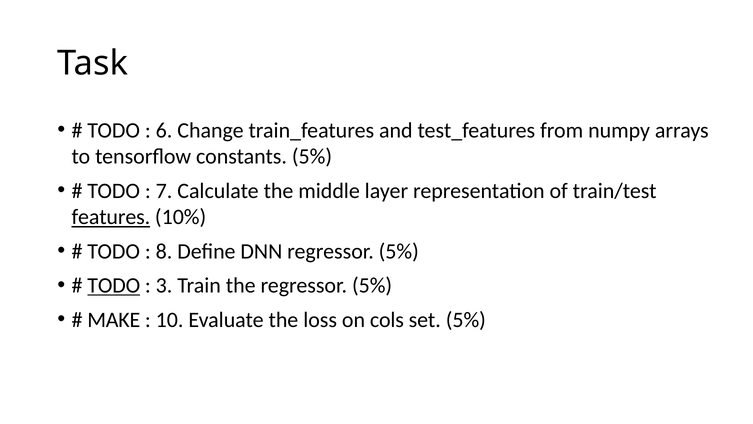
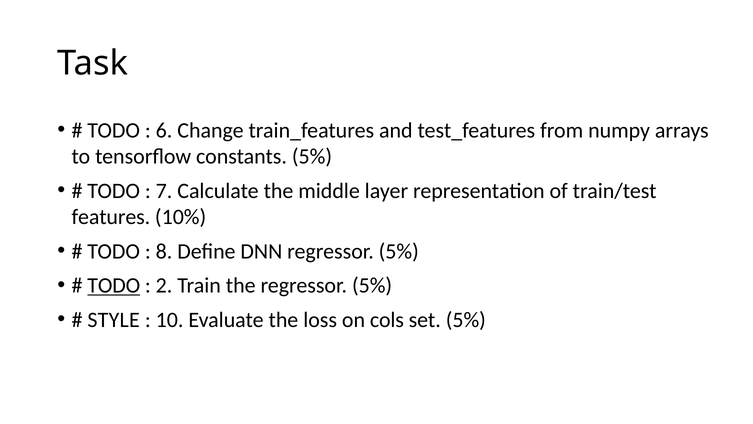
features underline: present -> none
3: 3 -> 2
MAKE: MAKE -> STYLE
